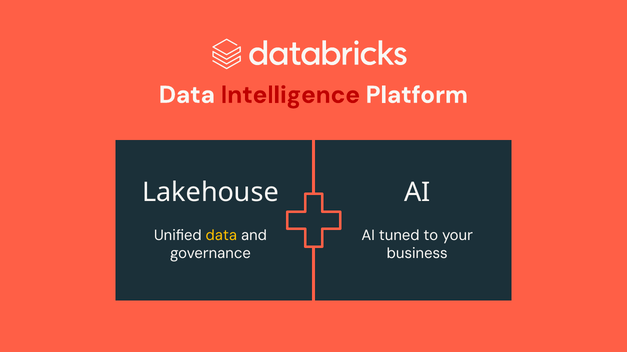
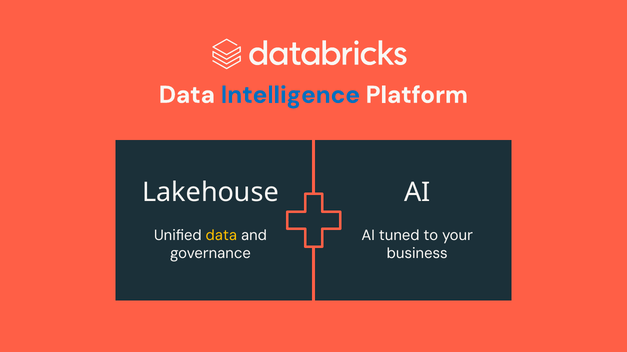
Intelligence colour: red -> blue
